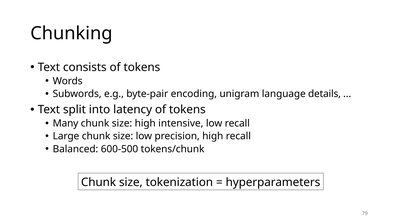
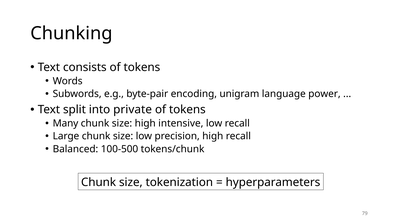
details: details -> power
latency: latency -> private
600-500: 600-500 -> 100-500
